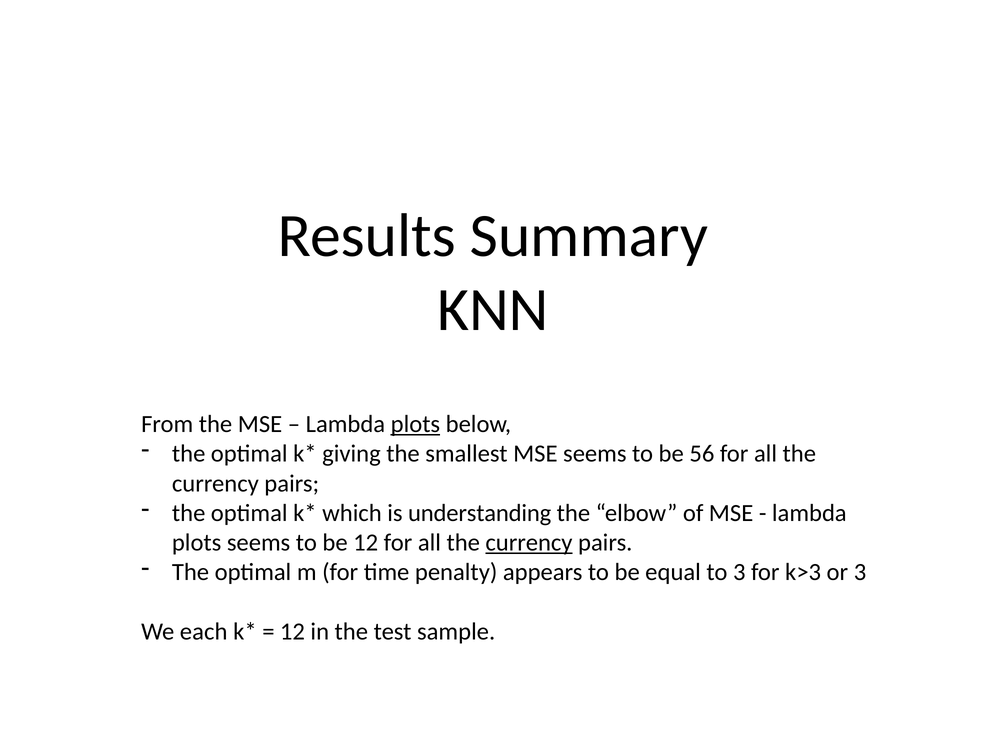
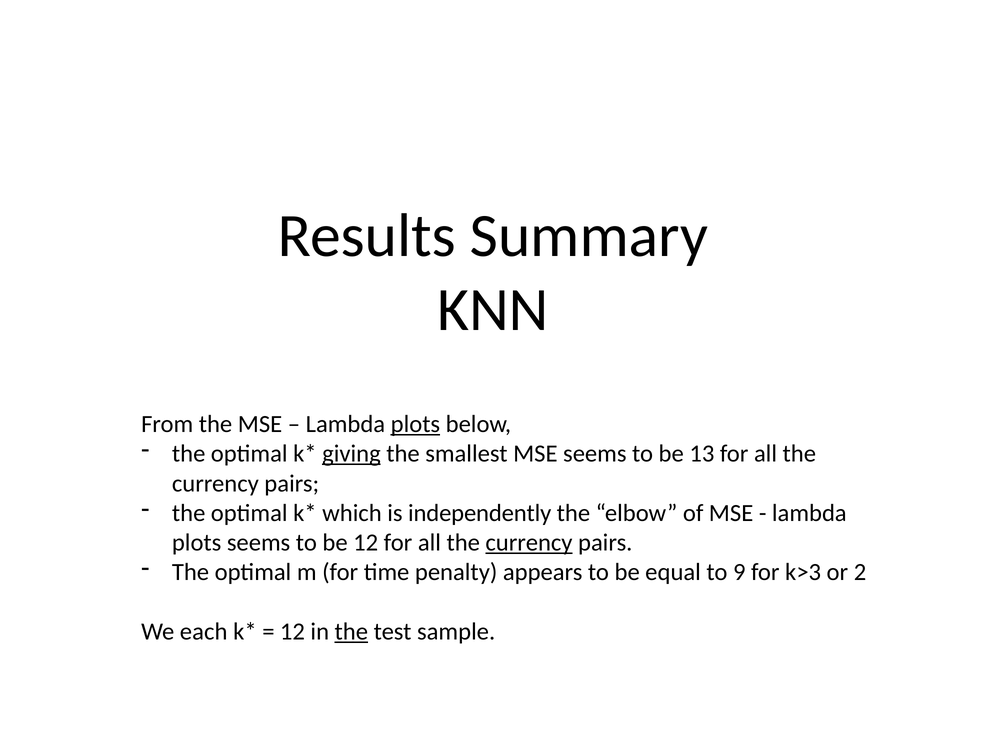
giving underline: none -> present
56: 56 -> 13
understanding: understanding -> independently
to 3: 3 -> 9
or 3: 3 -> 2
the at (351, 631) underline: none -> present
